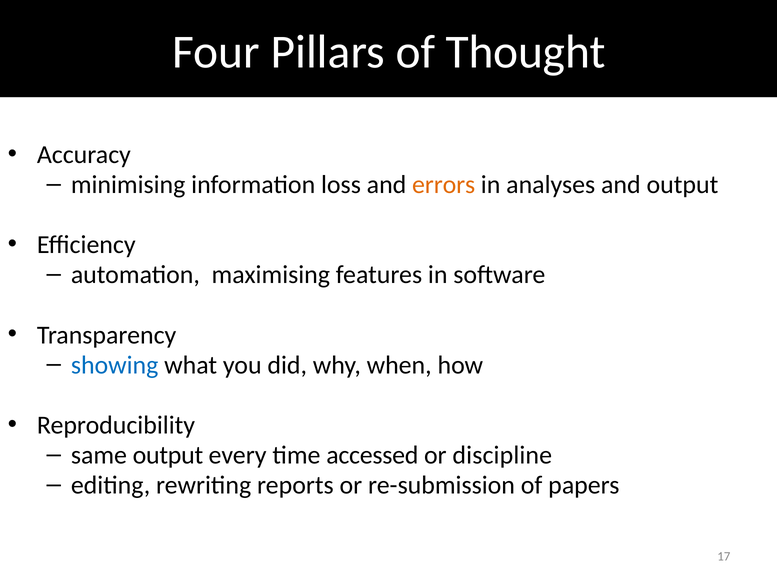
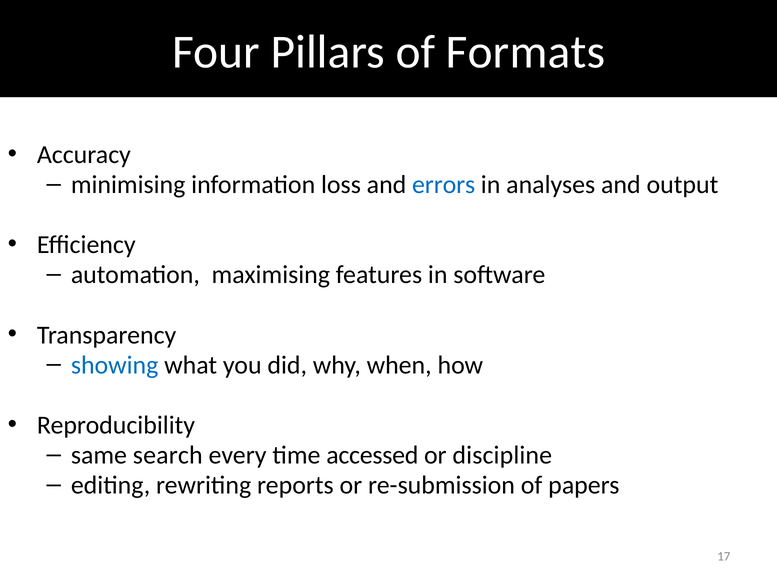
Thought: Thought -> Formats
errors colour: orange -> blue
same output: output -> search
